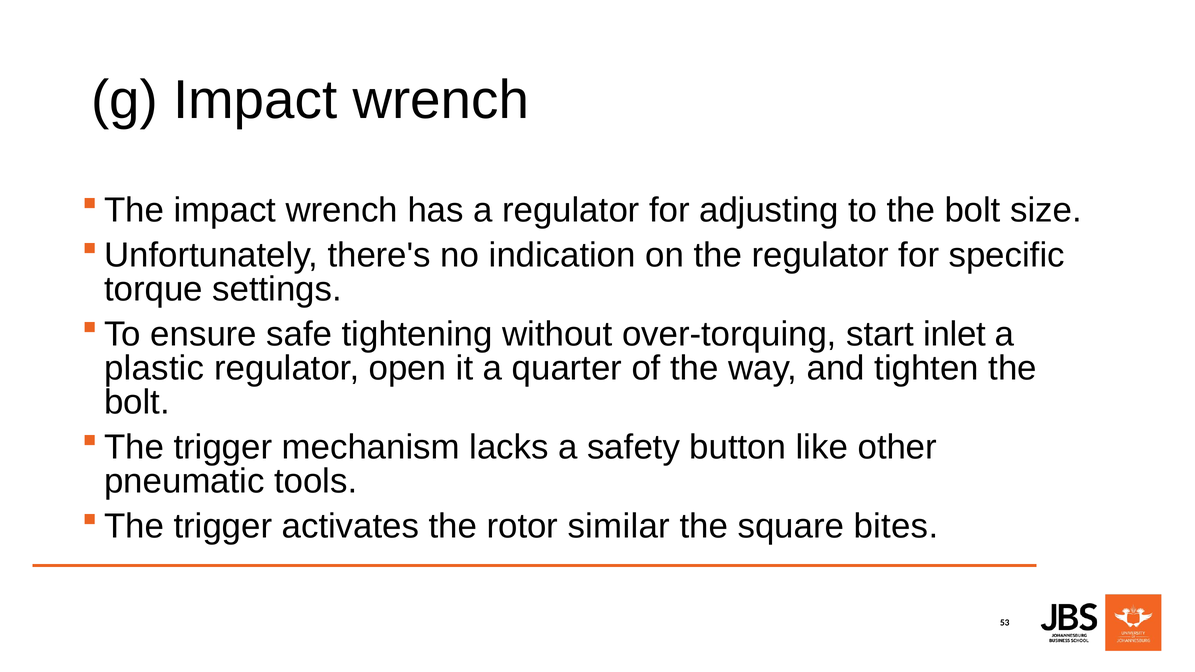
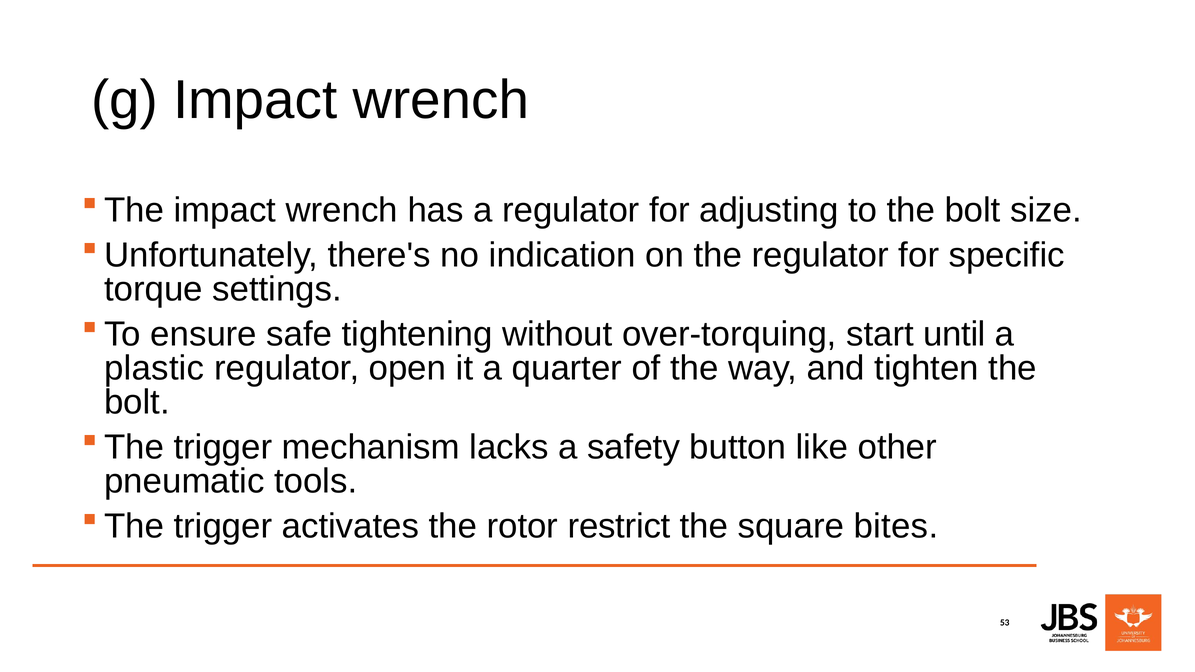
inlet: inlet -> until
similar: similar -> restrict
